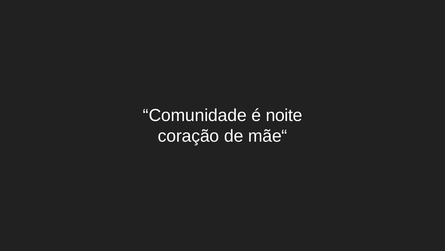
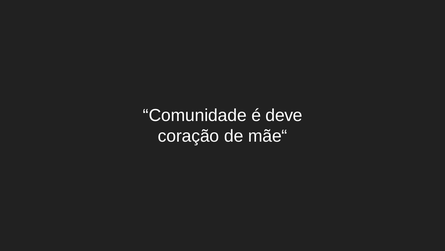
noite: noite -> deve
